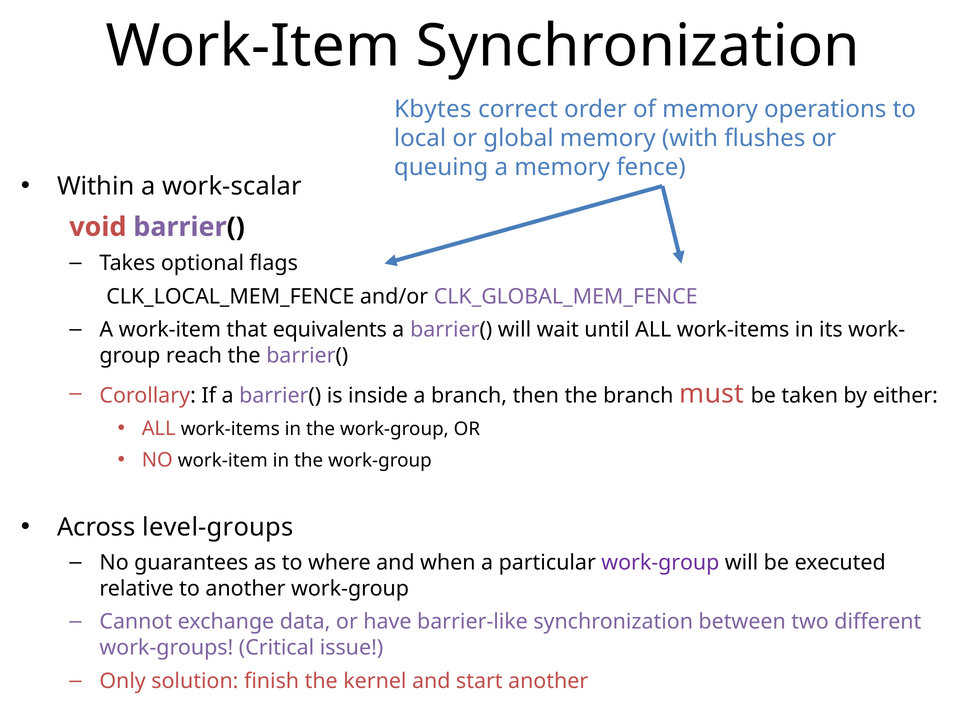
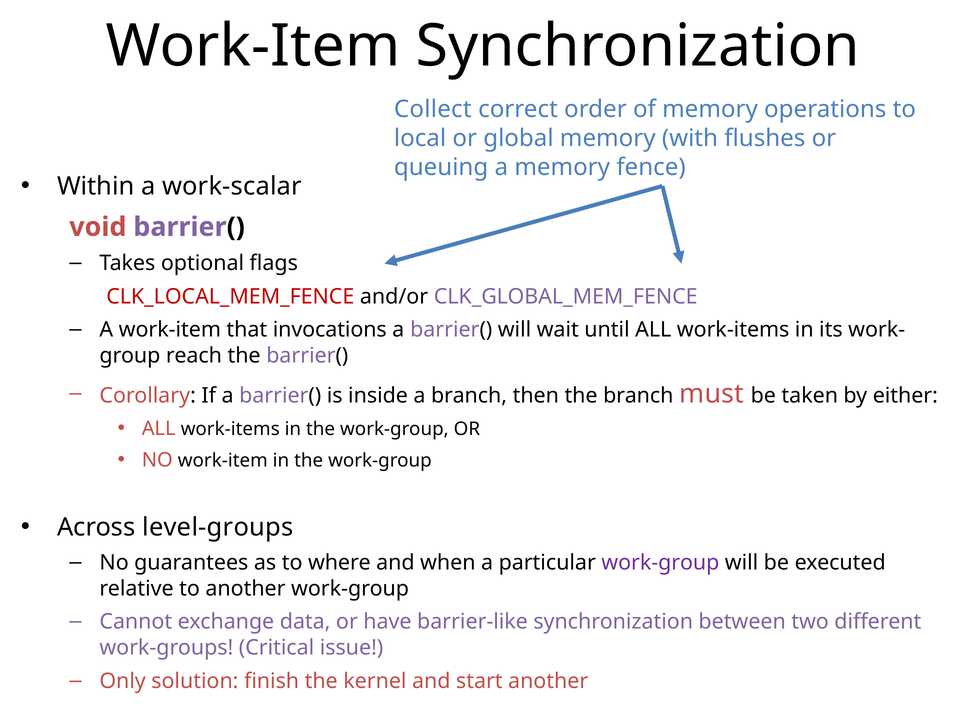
Kbytes: Kbytes -> Collect
CLK_LOCAL_MEM_FENCE colour: black -> red
equivalents: equivalents -> invocations
